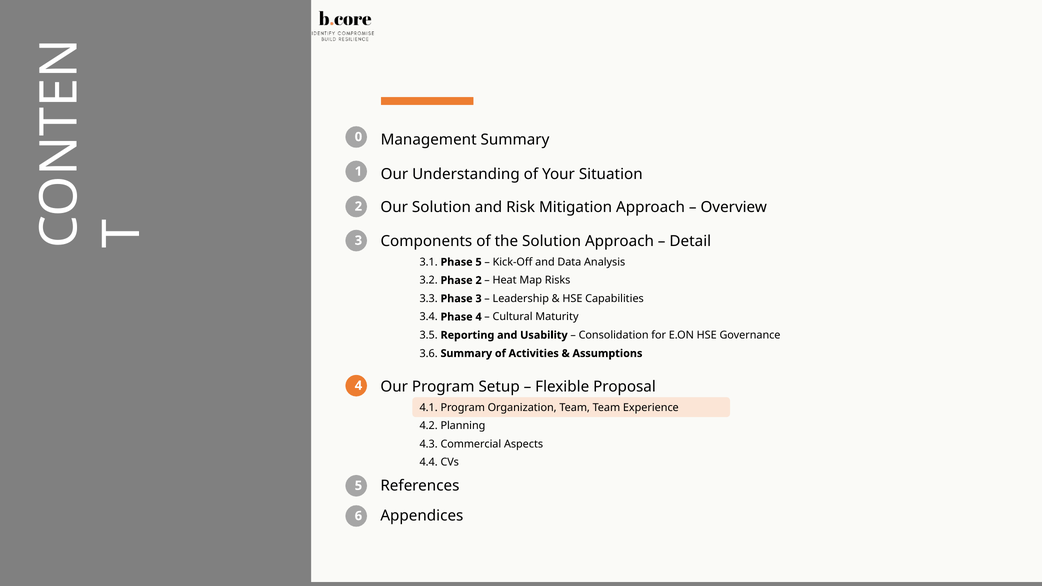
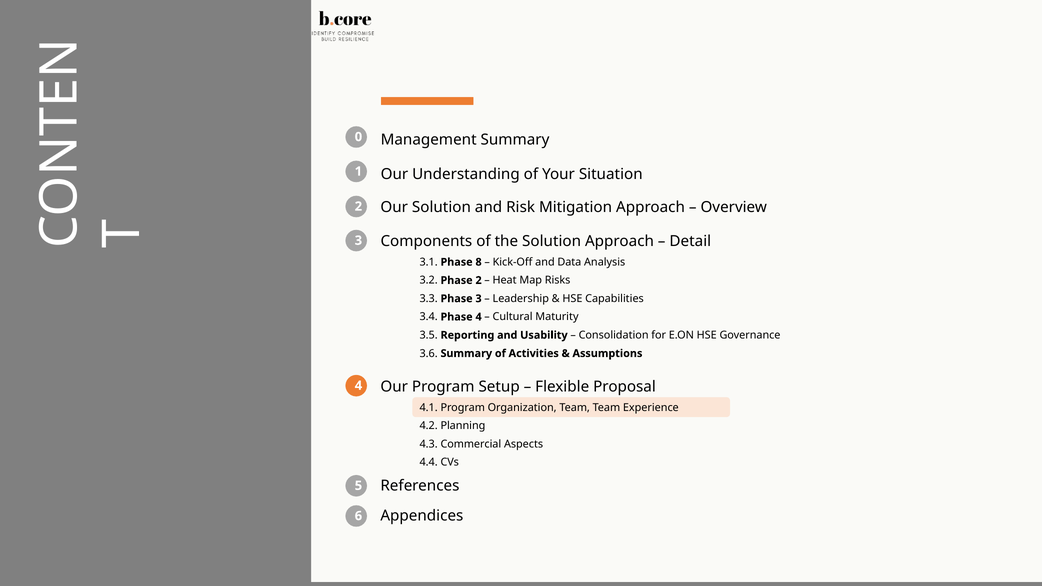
Phase 5: 5 -> 8
